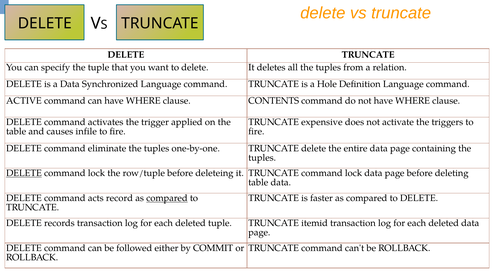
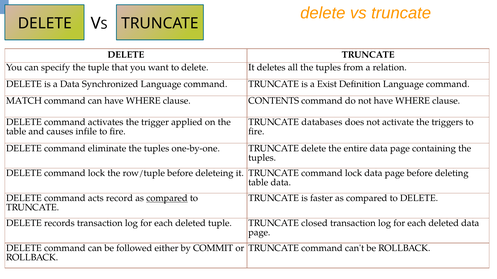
Hole: Hole -> Exist
ACTIVE: ACTIVE -> MATCH
expensive: expensive -> databases
DELETE at (24, 174) underline: present -> none
itemid: itemid -> closed
